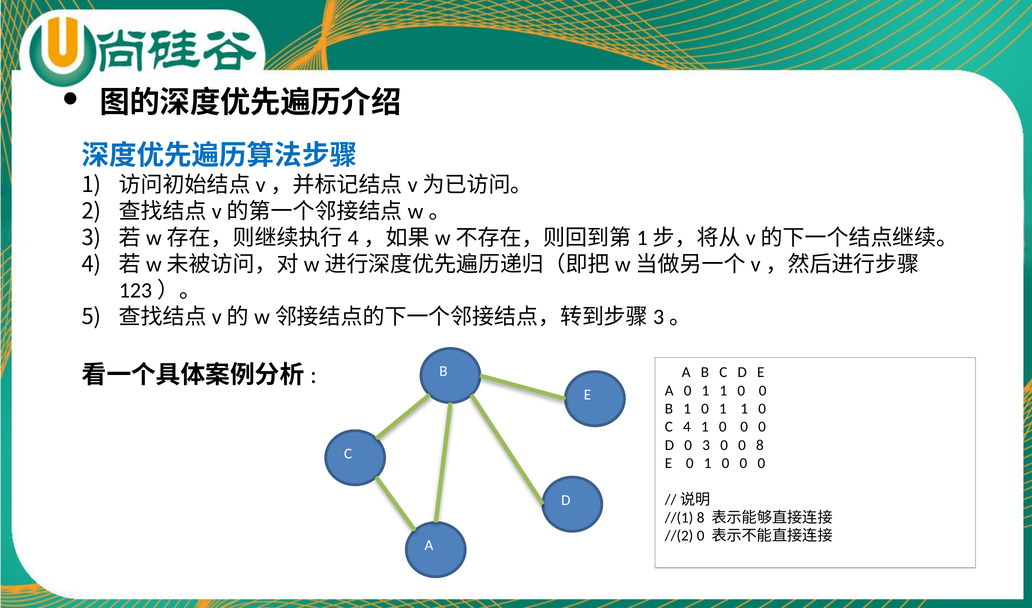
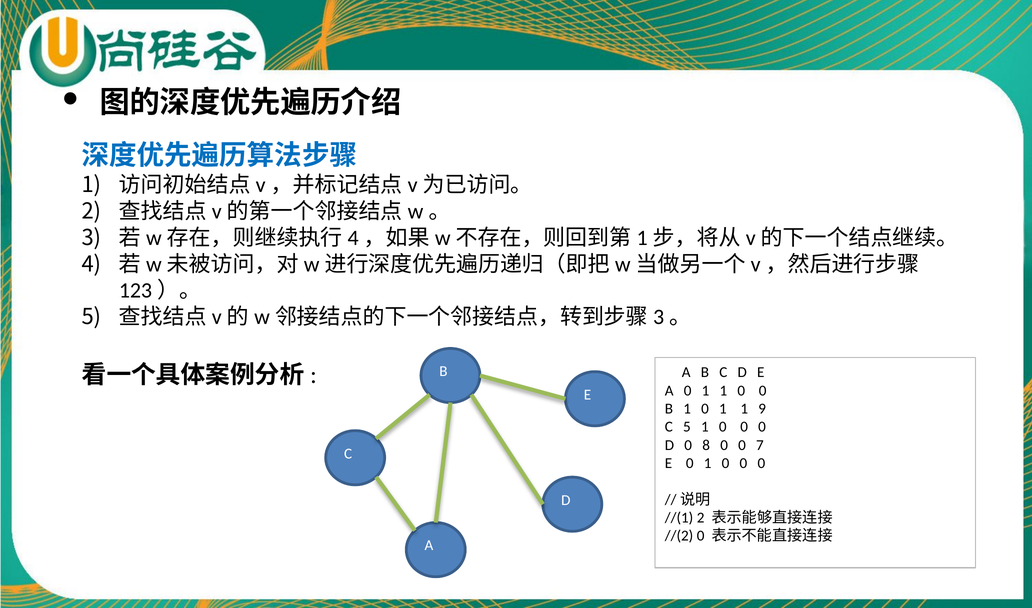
0 at (762, 408): 0 -> 9
C 4: 4 -> 5
0 3: 3 -> 8
0 8: 8 -> 7
//(1 8: 8 -> 2
